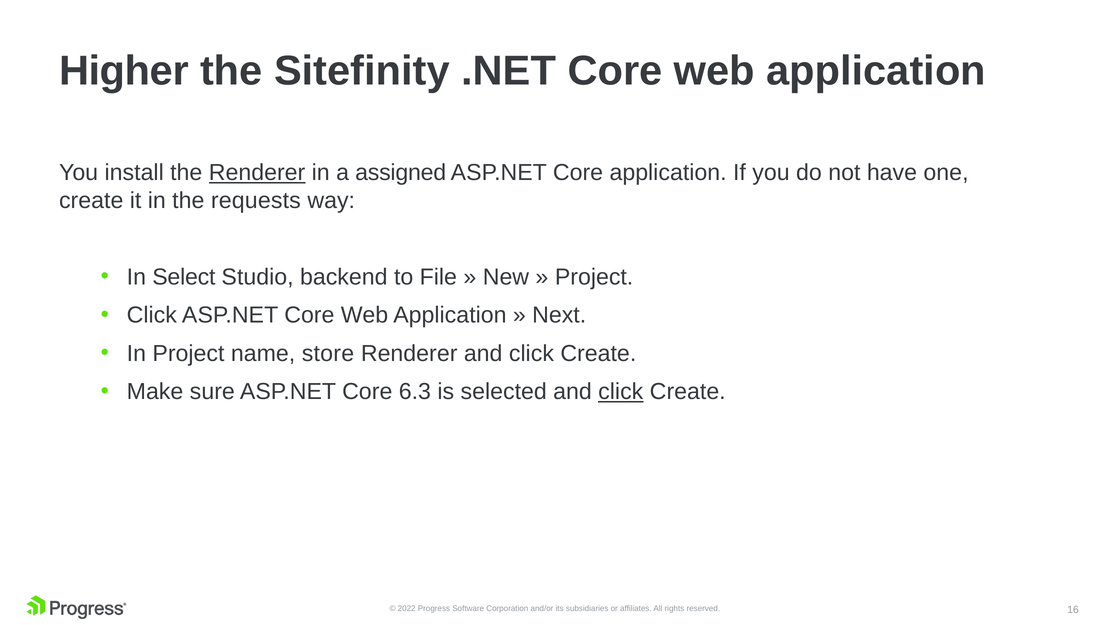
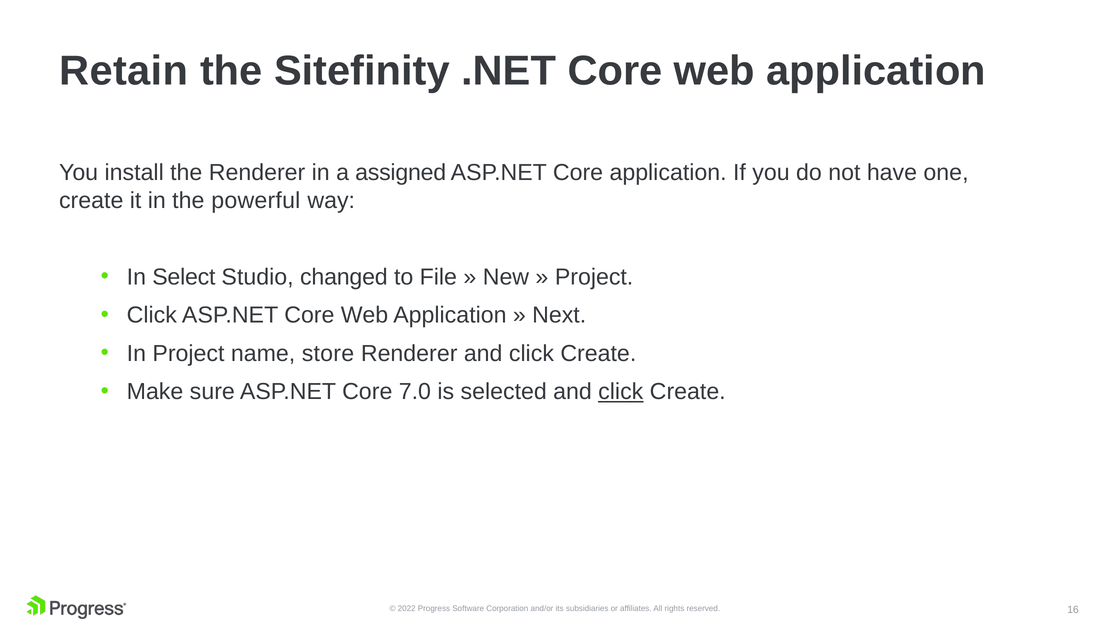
Higher: Higher -> Retain
Renderer at (257, 173) underline: present -> none
requests: requests -> powerful
backend: backend -> changed
6.3: 6.3 -> 7.0
